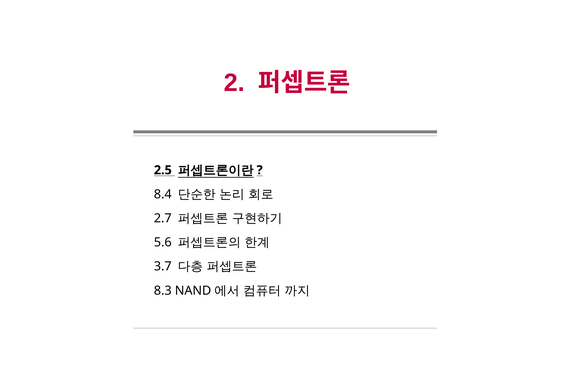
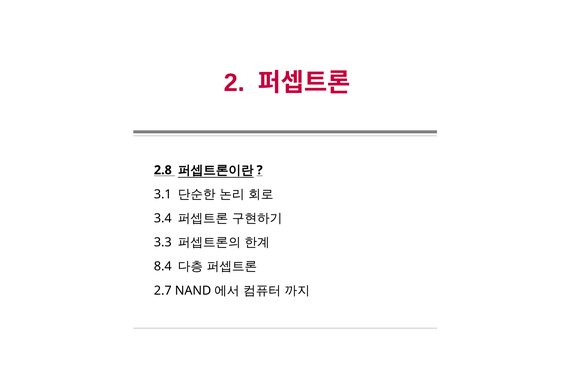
2.5: 2.5 -> 2.8
8.4: 8.4 -> 3.1
2.7: 2.7 -> 3.4
5.6: 5.6 -> 3.3
3.7: 3.7 -> 8.4
8.3: 8.3 -> 2.7
